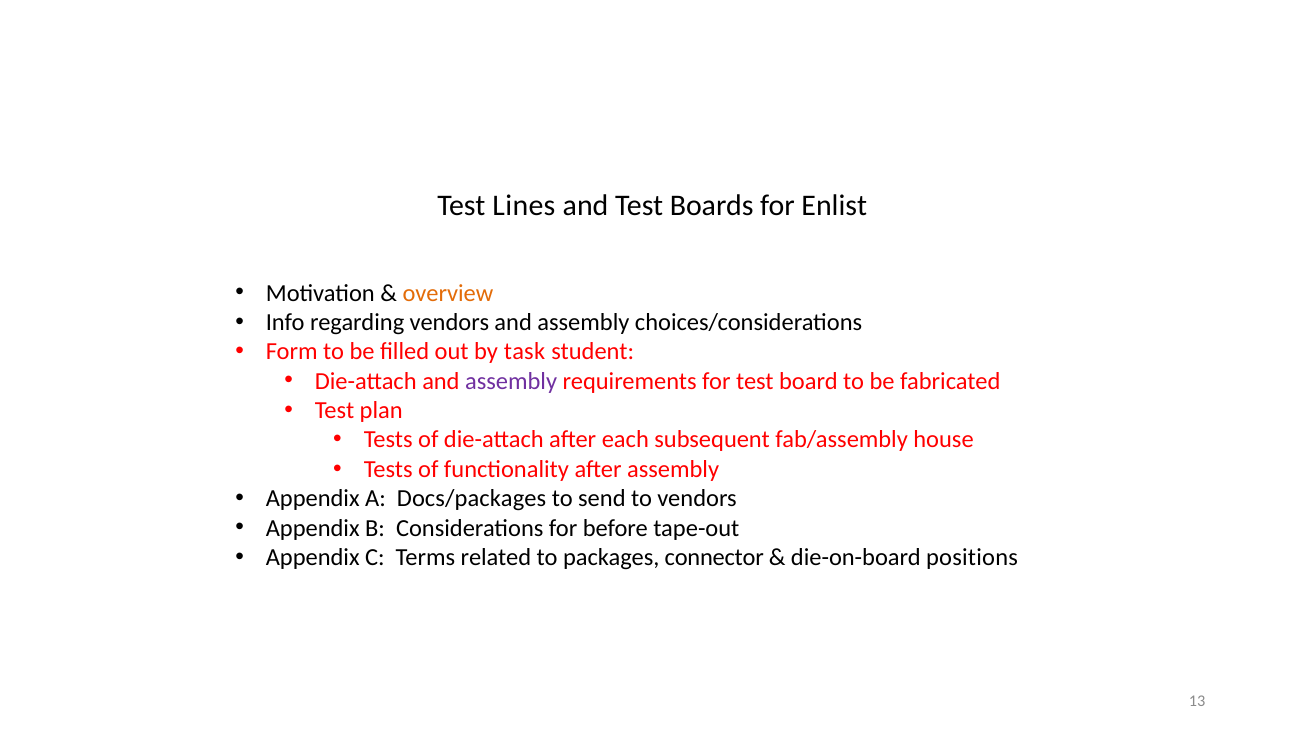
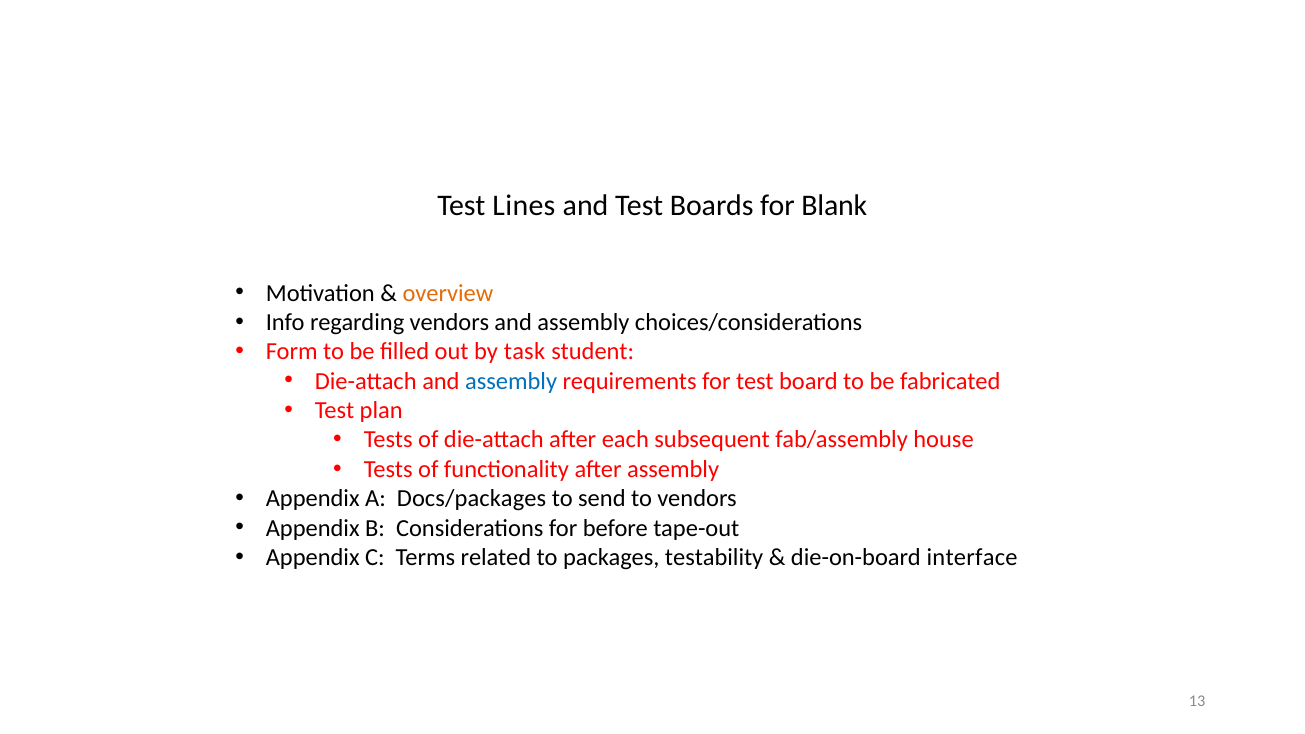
Enlist: Enlist -> Blank
assembly at (511, 381) colour: purple -> blue
connector: connector -> testability
positions: positions -> interface
